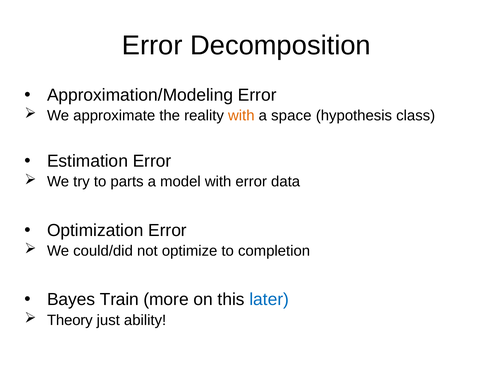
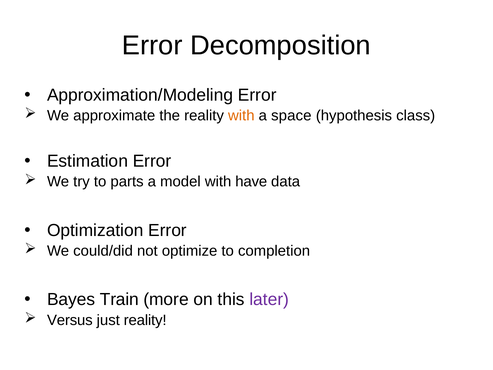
with error: error -> have
later colour: blue -> purple
Theory: Theory -> Versus
just ability: ability -> reality
